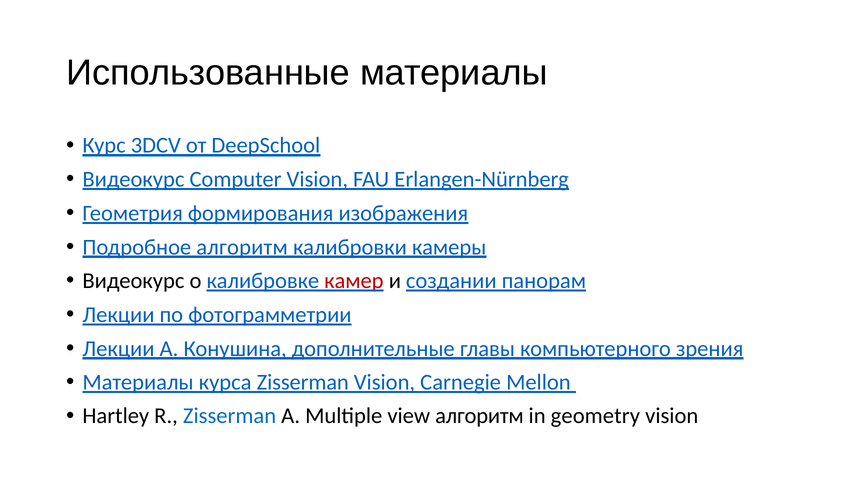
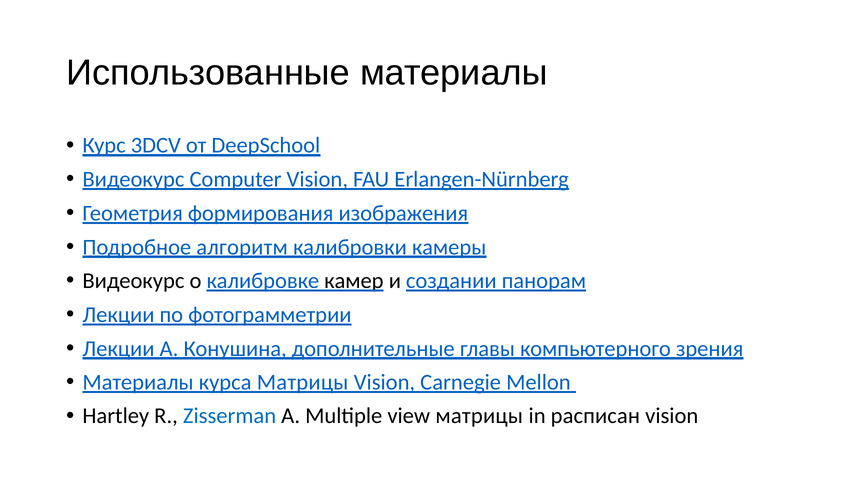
камер colour: red -> black
курса Zisserman: Zisserman -> Матрицы
view алгоритм: алгоритм -> матрицы
geometry: geometry -> расписан
